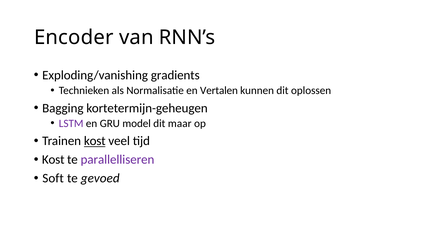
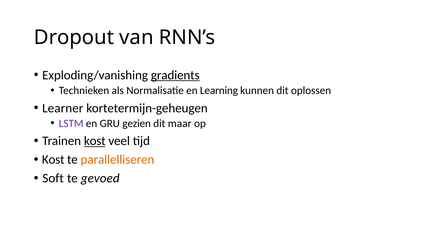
Encoder: Encoder -> Dropout
gradients underline: none -> present
Vertalen: Vertalen -> Learning
Bagging: Bagging -> Learner
model: model -> gezien
parallelliseren colour: purple -> orange
